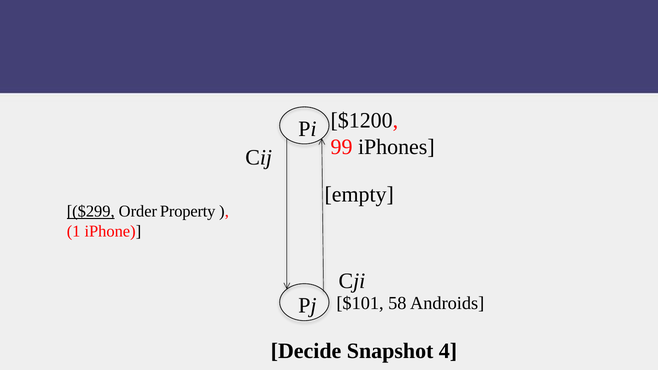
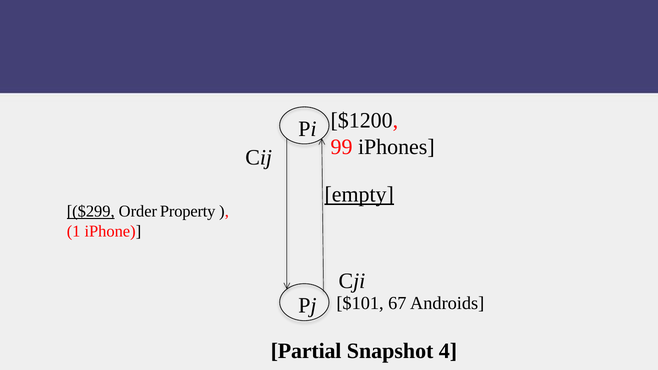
empty underline: none -> present
58: 58 -> 67
Decide: Decide -> Partial
